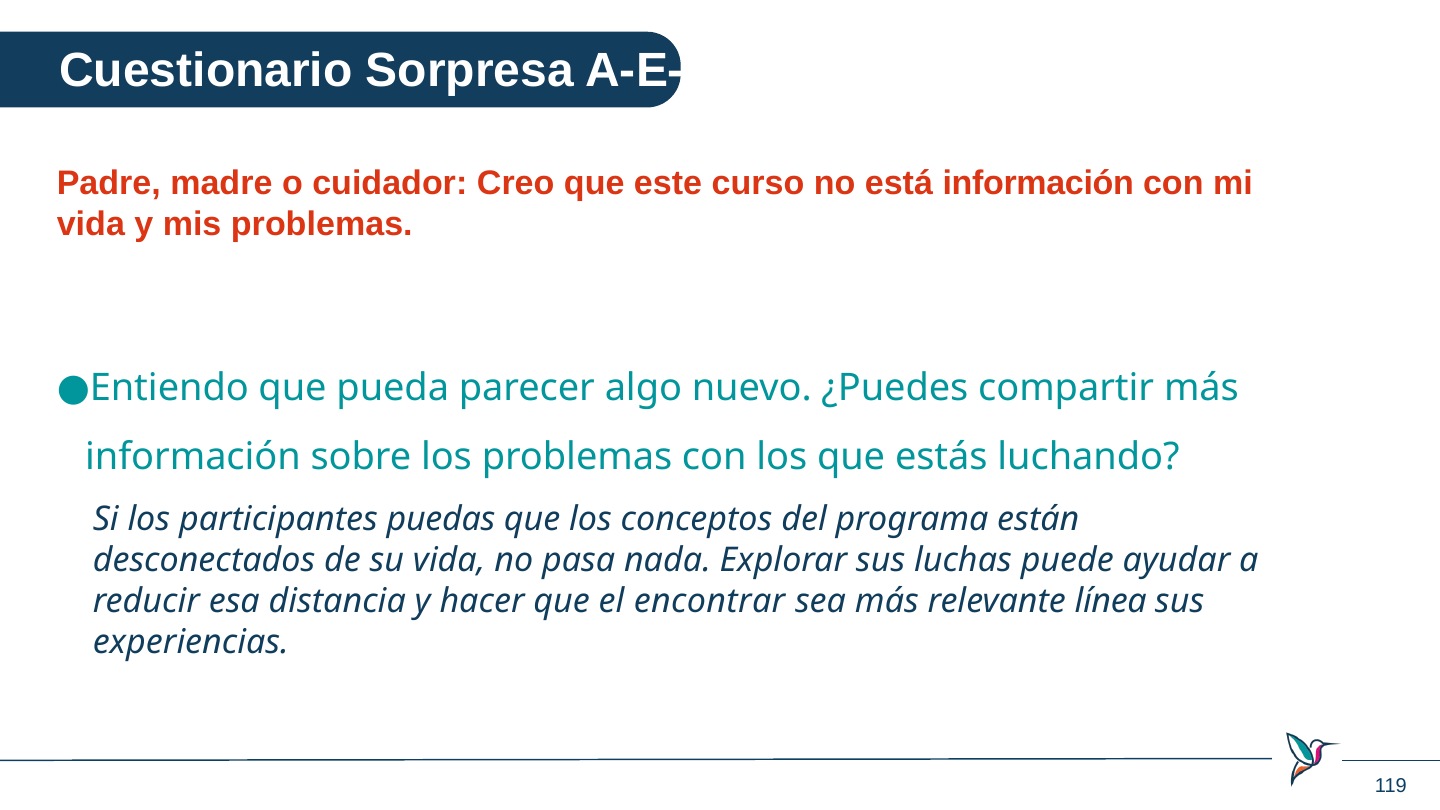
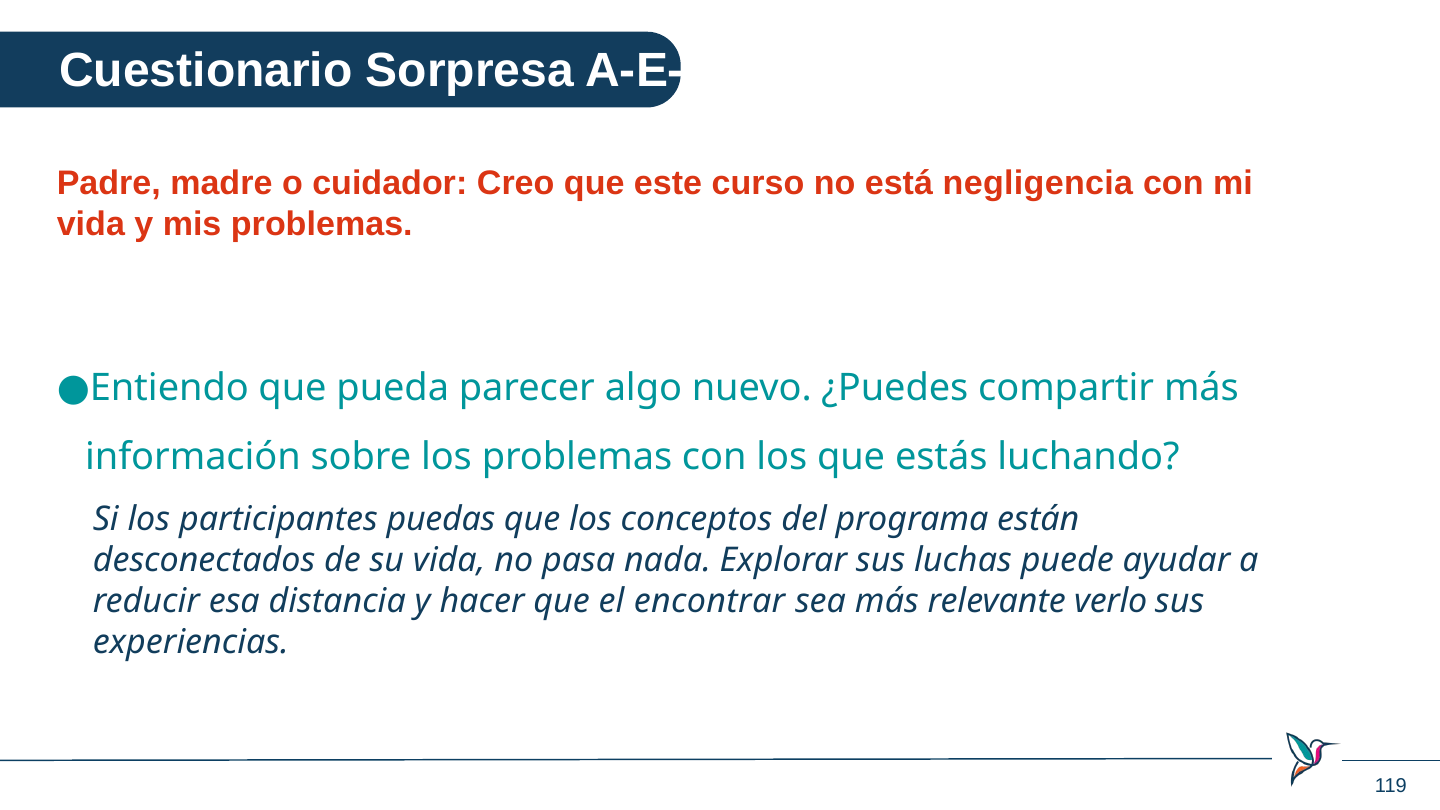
está información: información -> negligencia
línea: línea -> verlo
